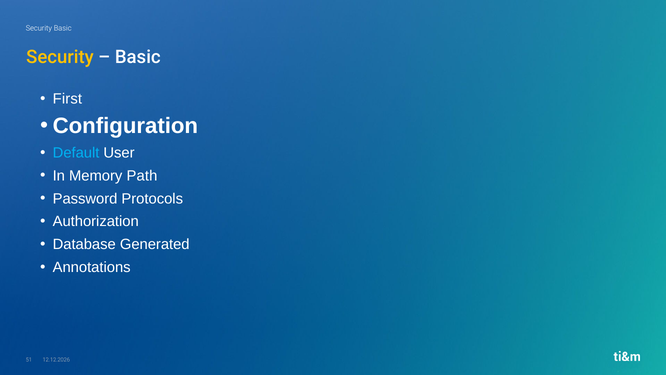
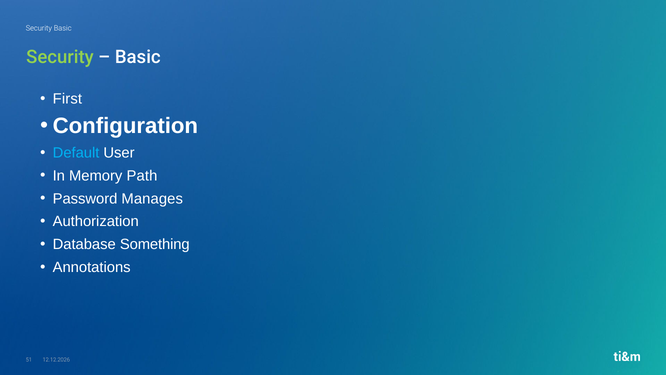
Security at (60, 57) colour: yellow -> light green
Protocols: Protocols -> Manages
Generated: Generated -> Something
